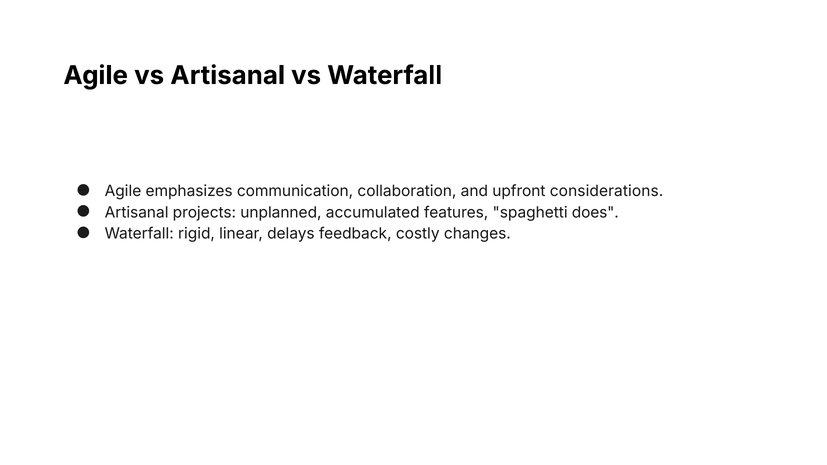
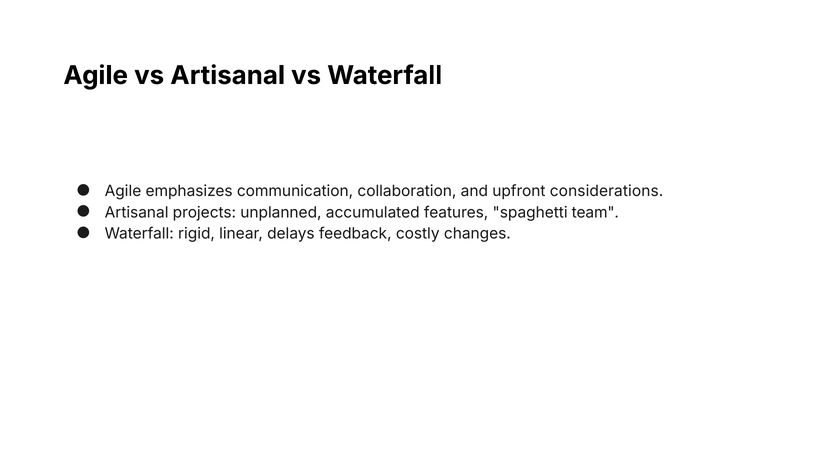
does: does -> team
